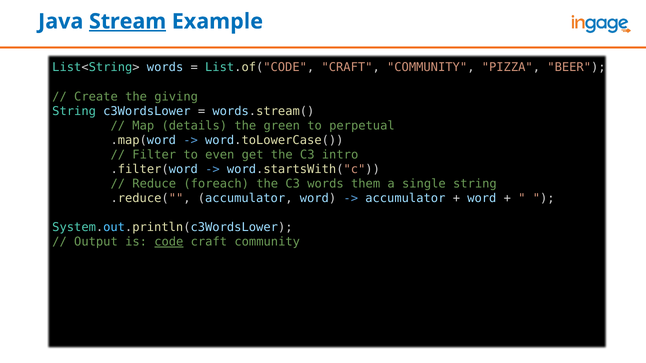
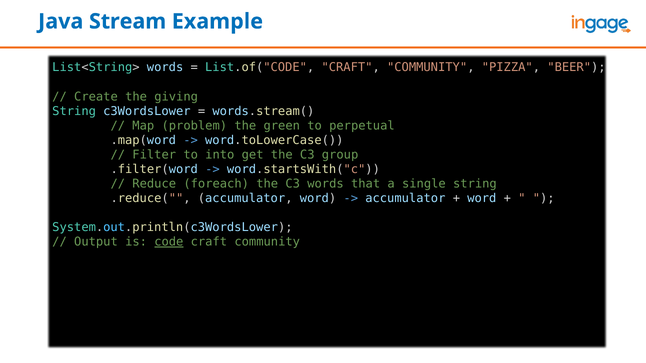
Stream underline: present -> none
details: details -> problem
even: even -> into
intro: intro -> group
them: them -> that
